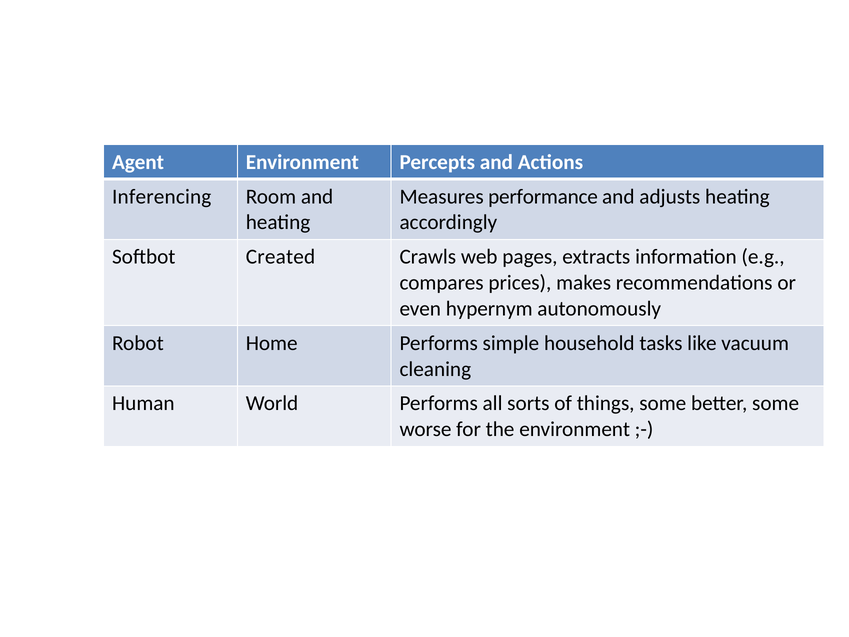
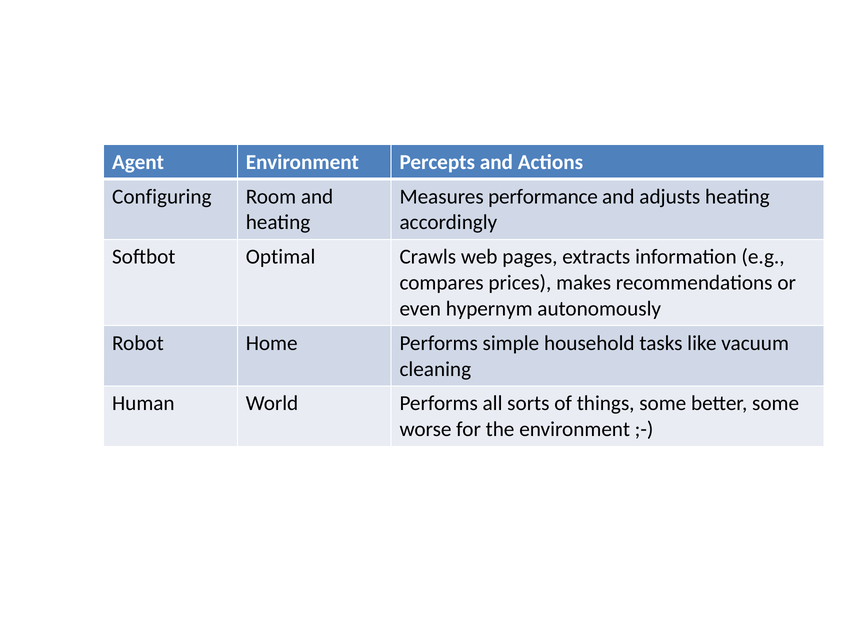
Inferencing: Inferencing -> Configuring
Created: Created -> Optimal
